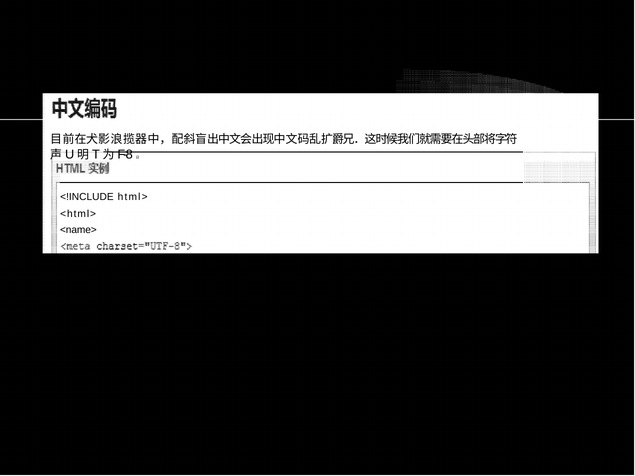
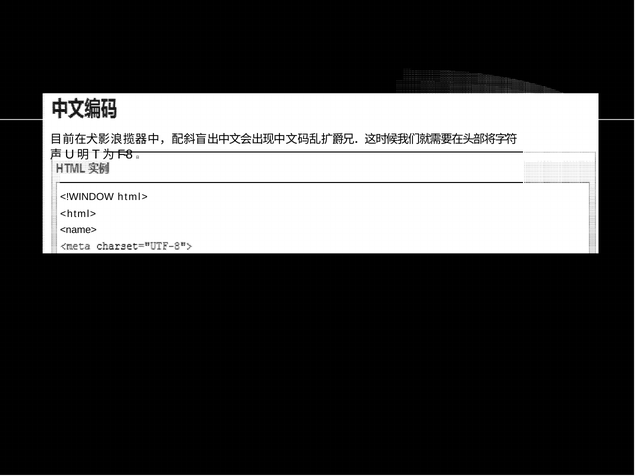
<!INCLUDE: <!INCLUDE -> <!WINDOW
